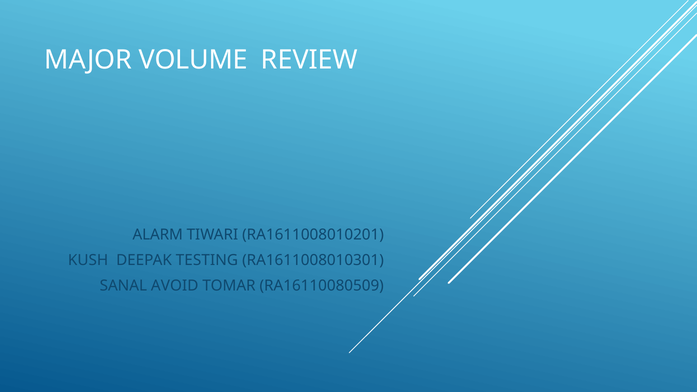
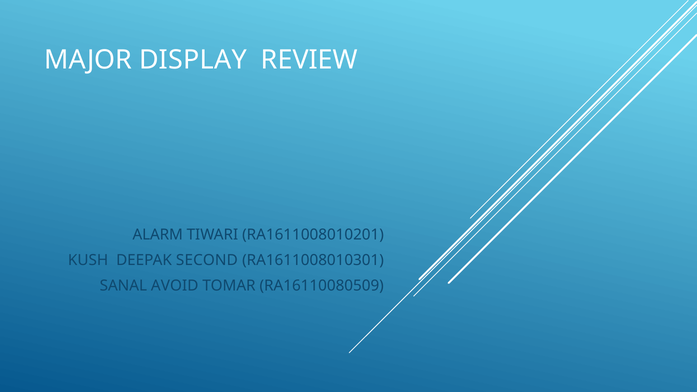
VOLUME: VOLUME -> DISPLAY
TESTING: TESTING -> SECOND
